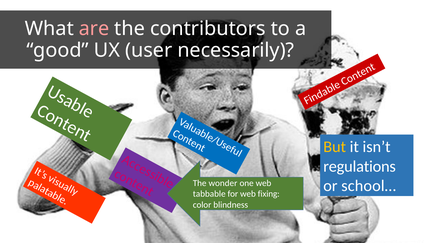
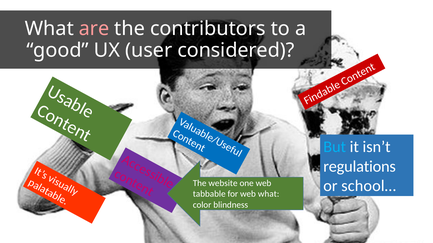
necessarily: necessarily -> considered
But colour: yellow -> light blue
wonder: wonder -> website
web fixing: fixing -> what
